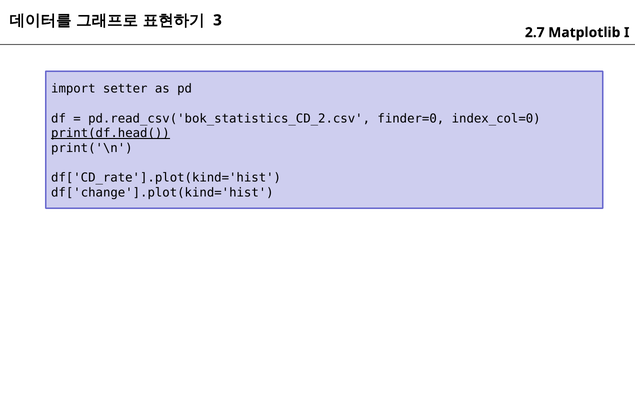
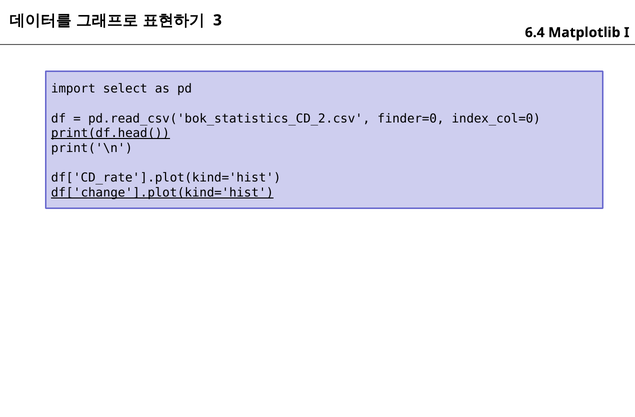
2.7: 2.7 -> 6.4
setter: setter -> select
df['change'].plot(kind='hist underline: none -> present
